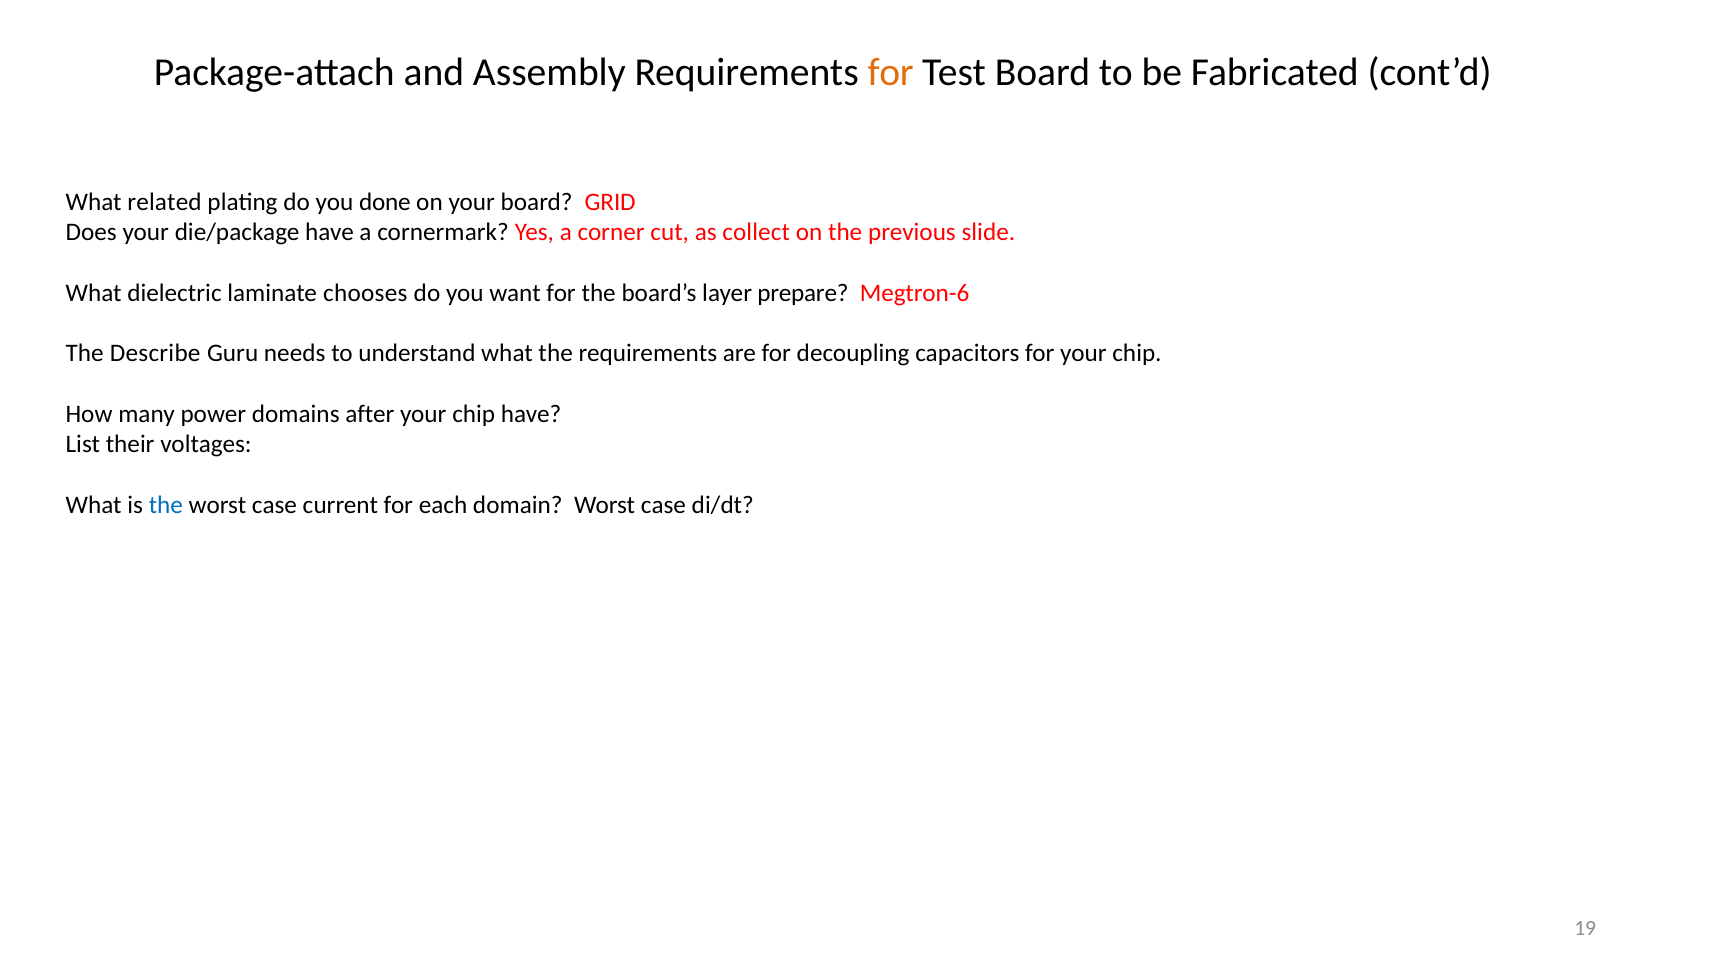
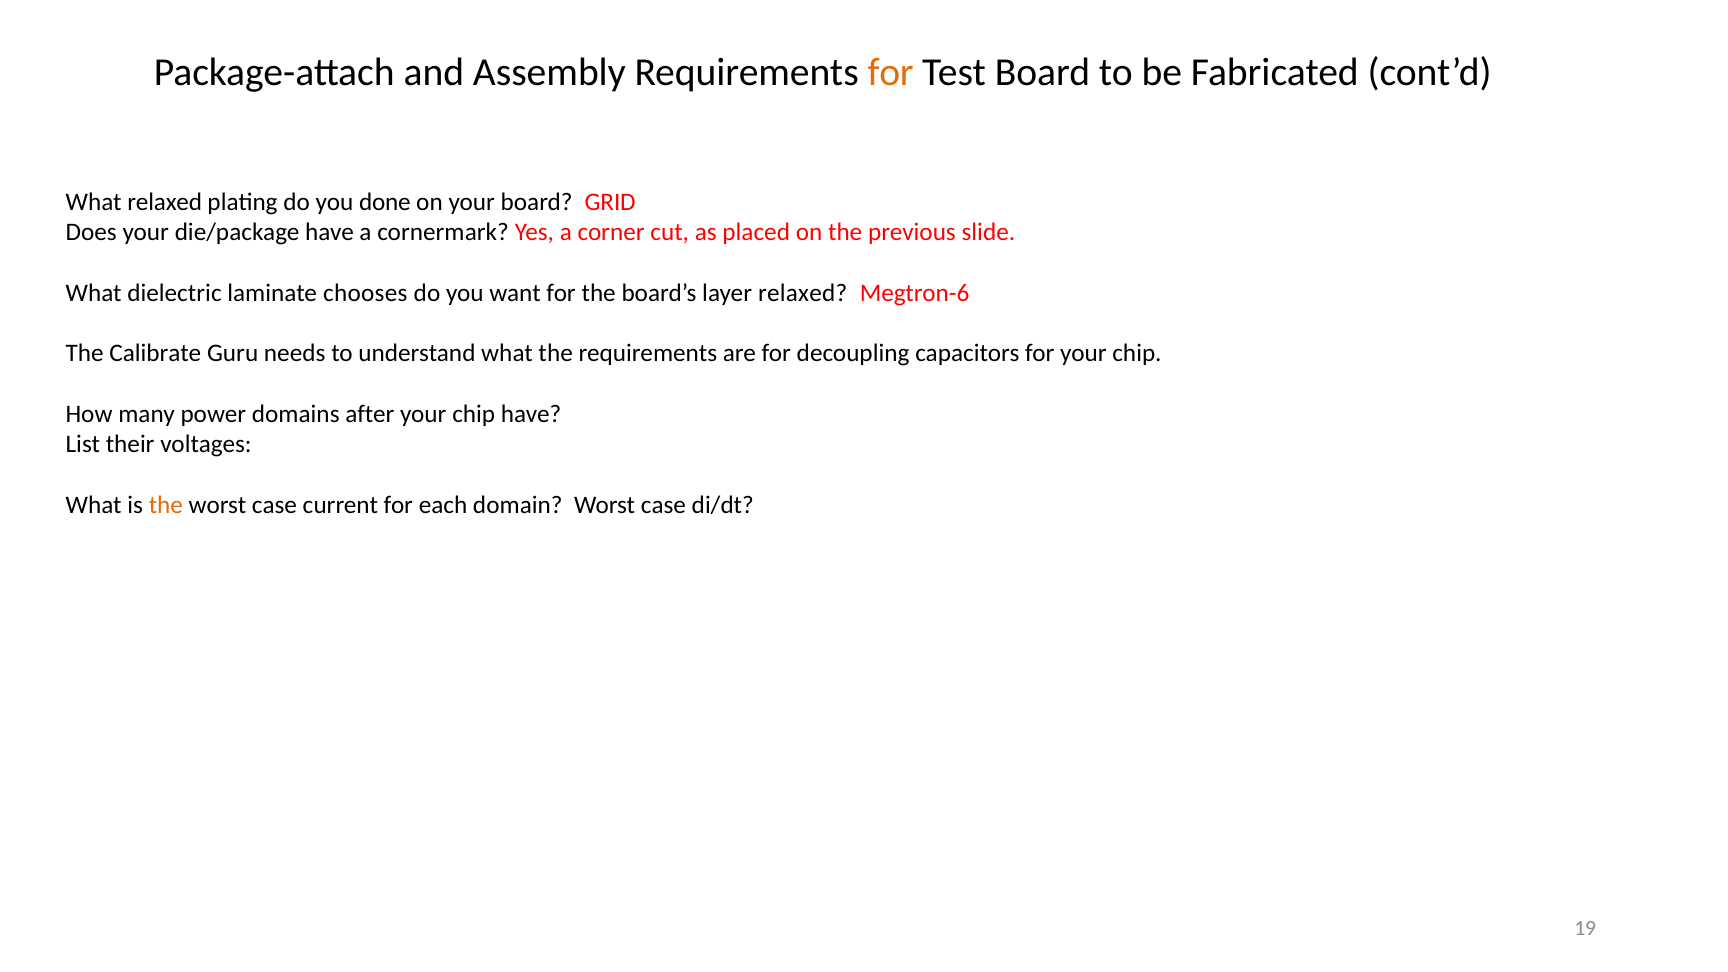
What related: related -> relaxed
collect: collect -> placed
layer prepare: prepare -> relaxed
Describe: Describe -> Calibrate
the at (166, 505) colour: blue -> orange
